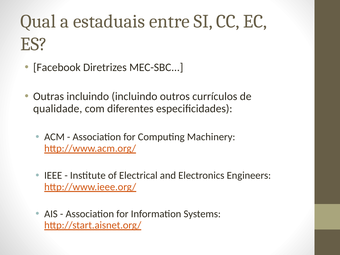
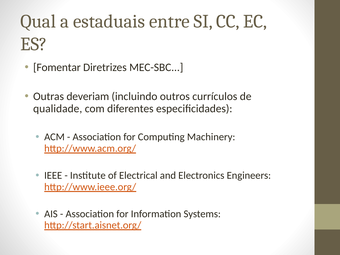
Facebook: Facebook -> Fomentar
Outras incluindo: incluindo -> deveriam
